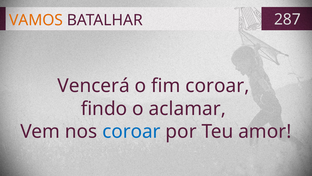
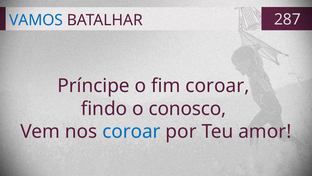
VAMOS colour: orange -> blue
Vencerá: Vencerá -> Príncipe
aclamar: aclamar -> conosco
